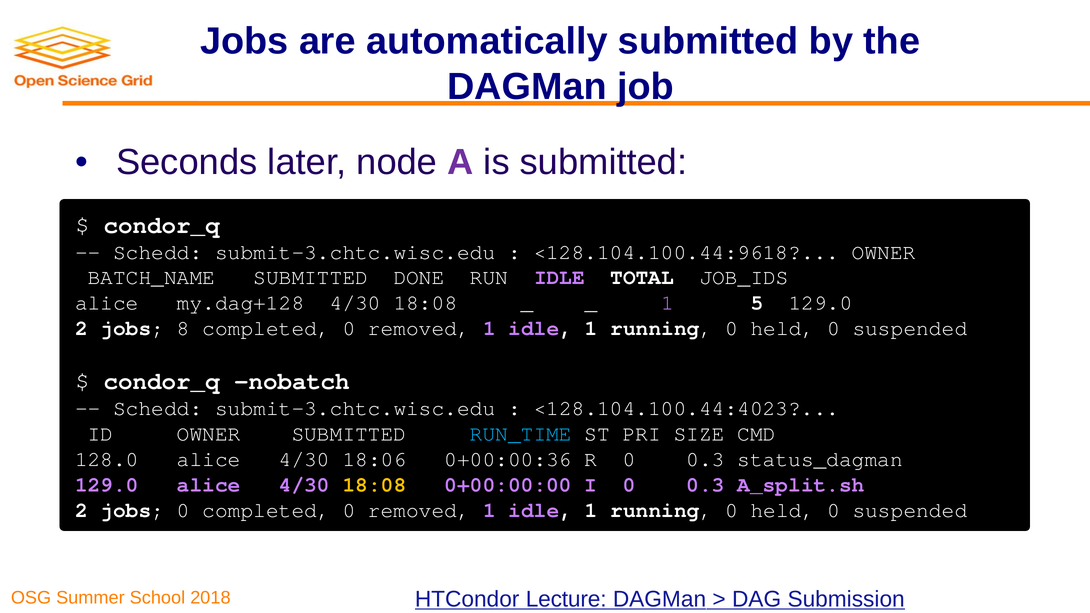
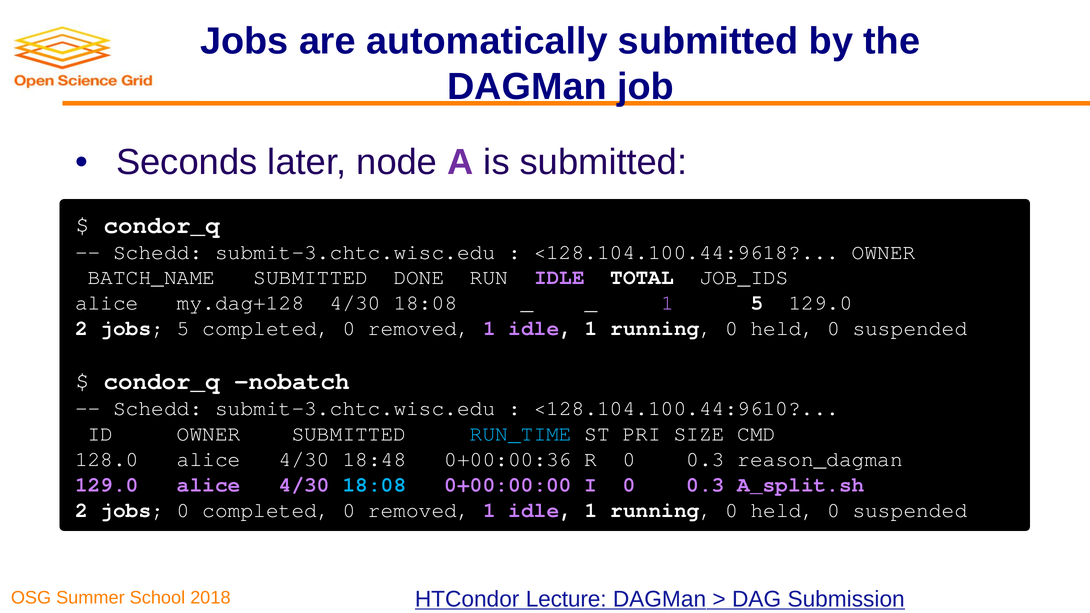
jobs 8: 8 -> 5
<128.104.100.44:4023: <128.104.100.44:4023 -> <128.104.100.44:9610
18:06: 18:06 -> 18:48
status_dagman: status_dagman -> reason_dagman
18:08 at (374, 485) colour: yellow -> light blue
